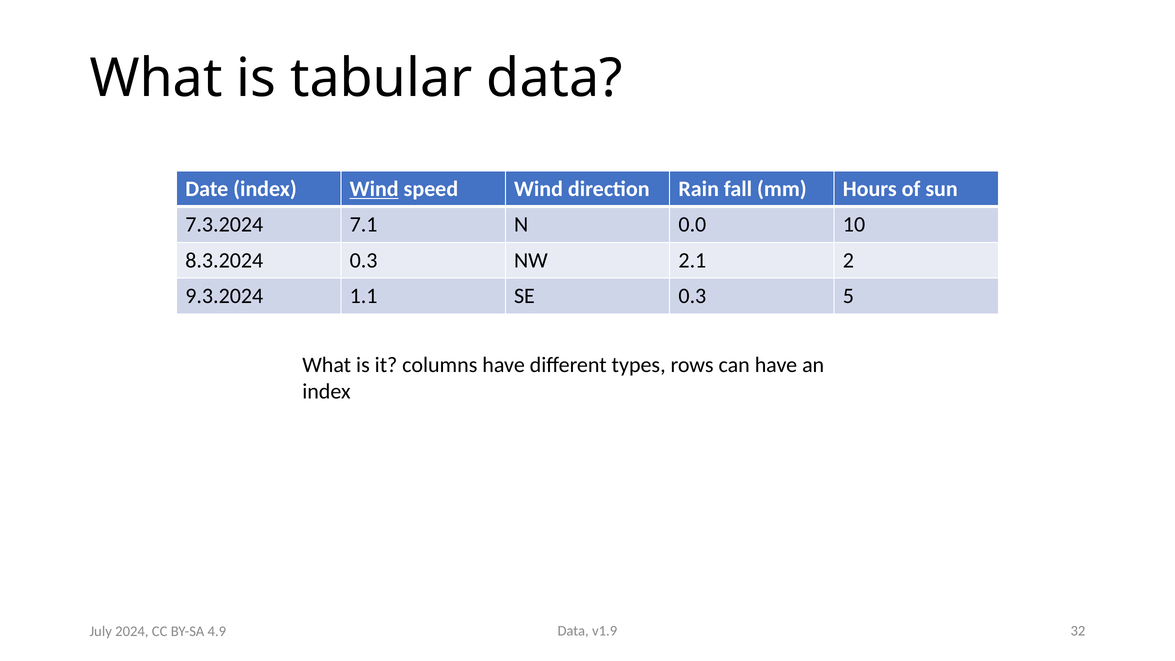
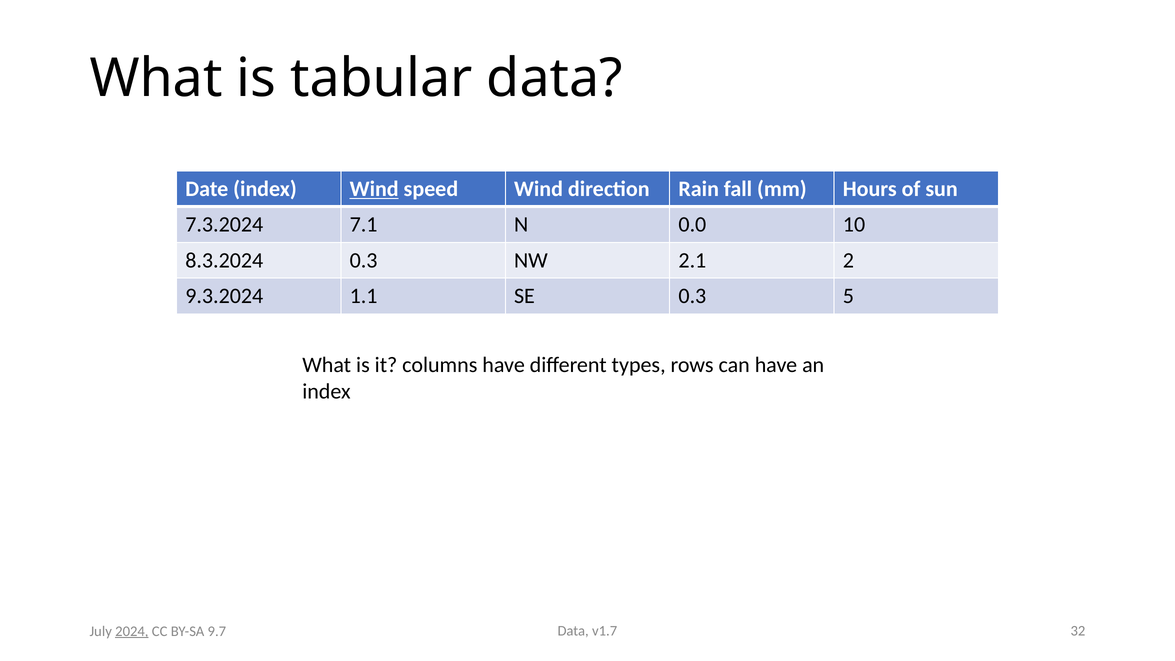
v1.9: v1.9 -> v1.7
2024 underline: none -> present
4.9: 4.9 -> 9.7
